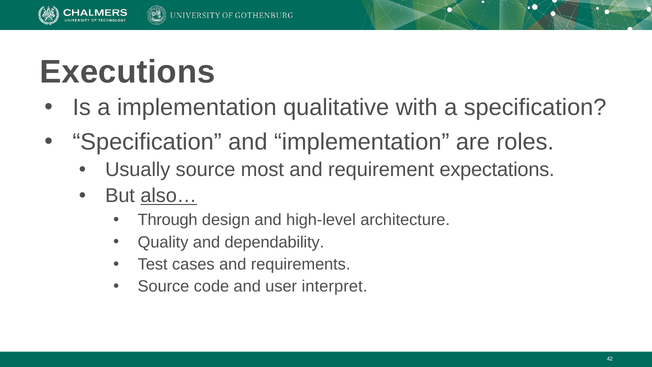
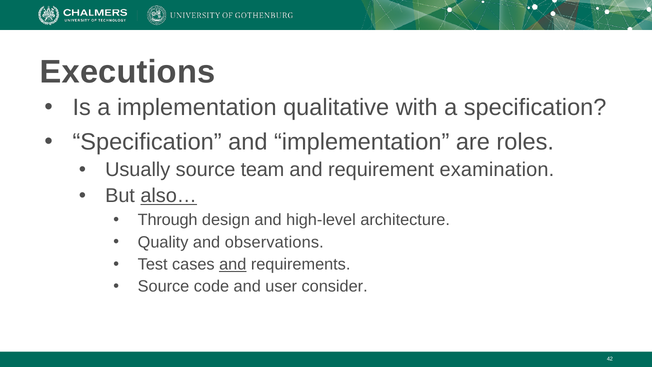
most: most -> team
expectations: expectations -> examination
dependability: dependability -> observations
and at (233, 264) underline: none -> present
interpret: interpret -> consider
